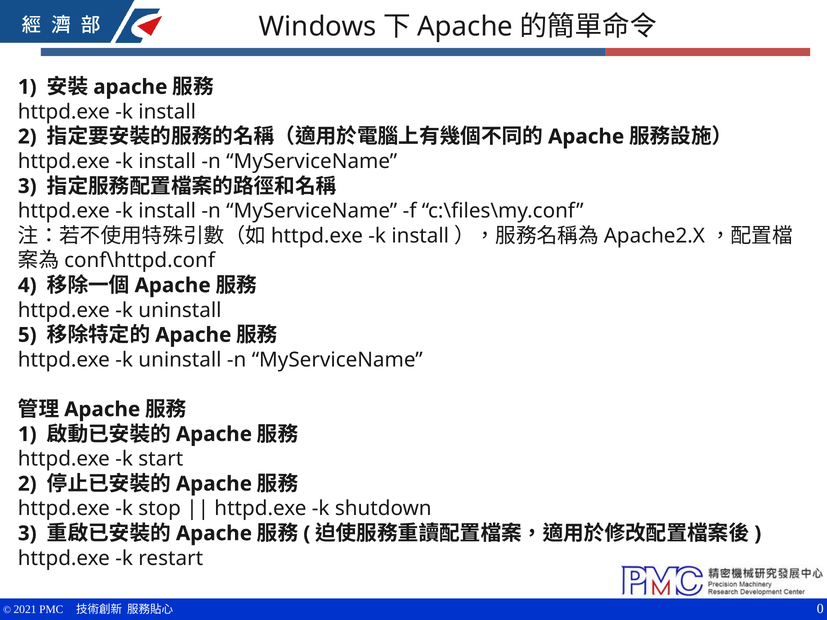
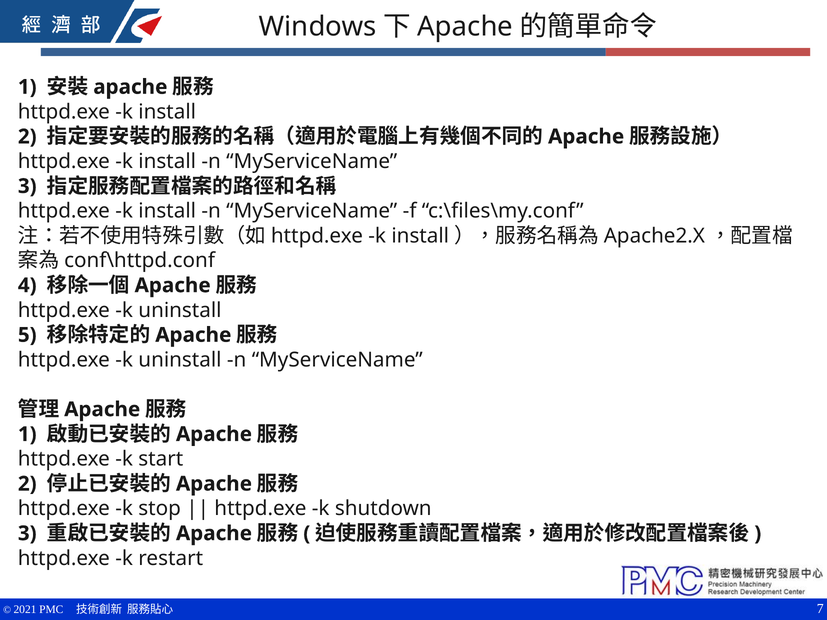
0: 0 -> 7
